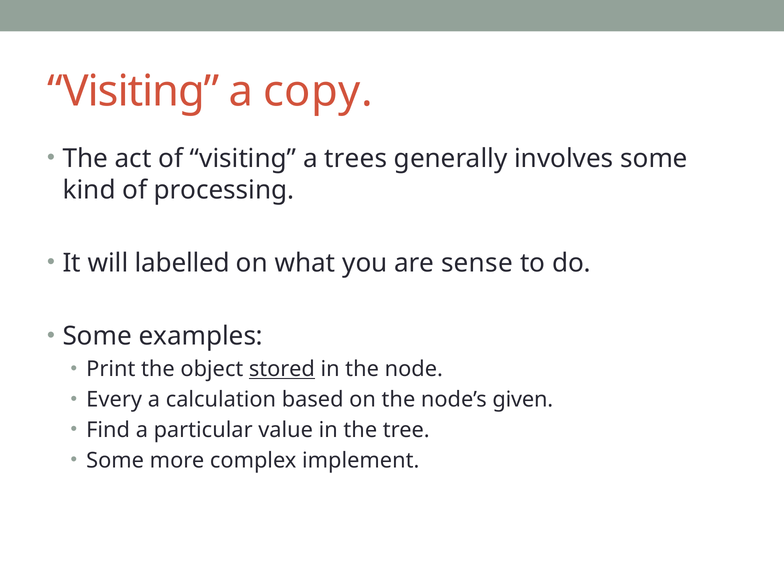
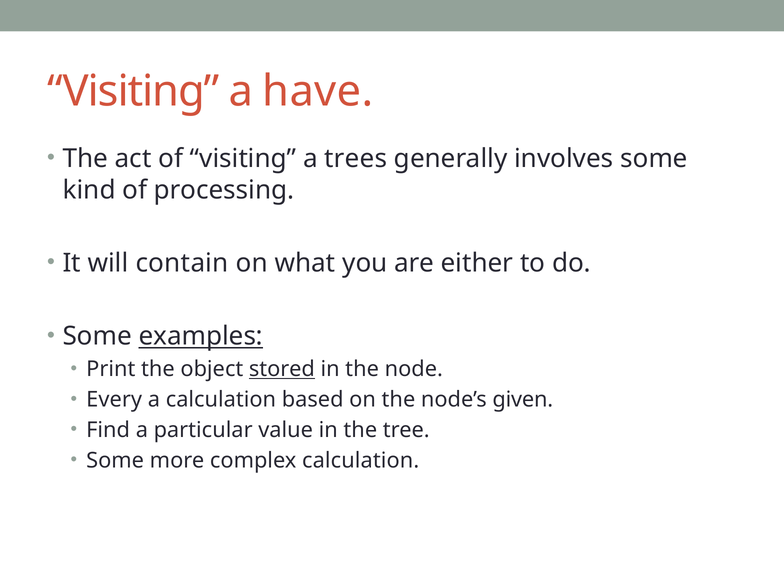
copy: copy -> have
labelled: labelled -> contain
sense: sense -> either
examples underline: none -> present
complex implement: implement -> calculation
